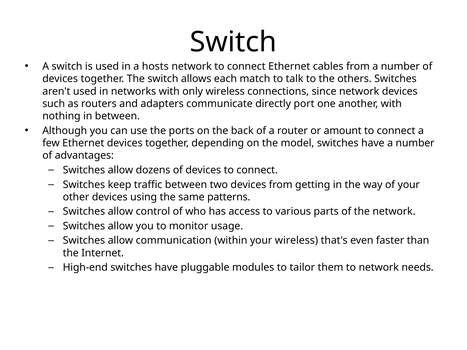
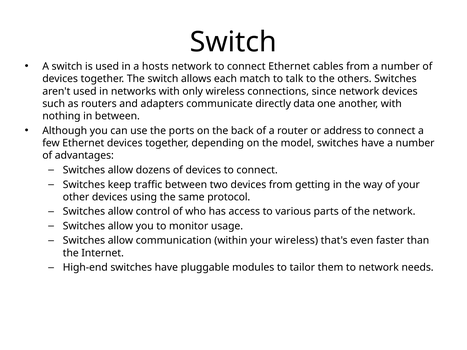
port: port -> data
amount: amount -> address
patterns: patterns -> protocol
